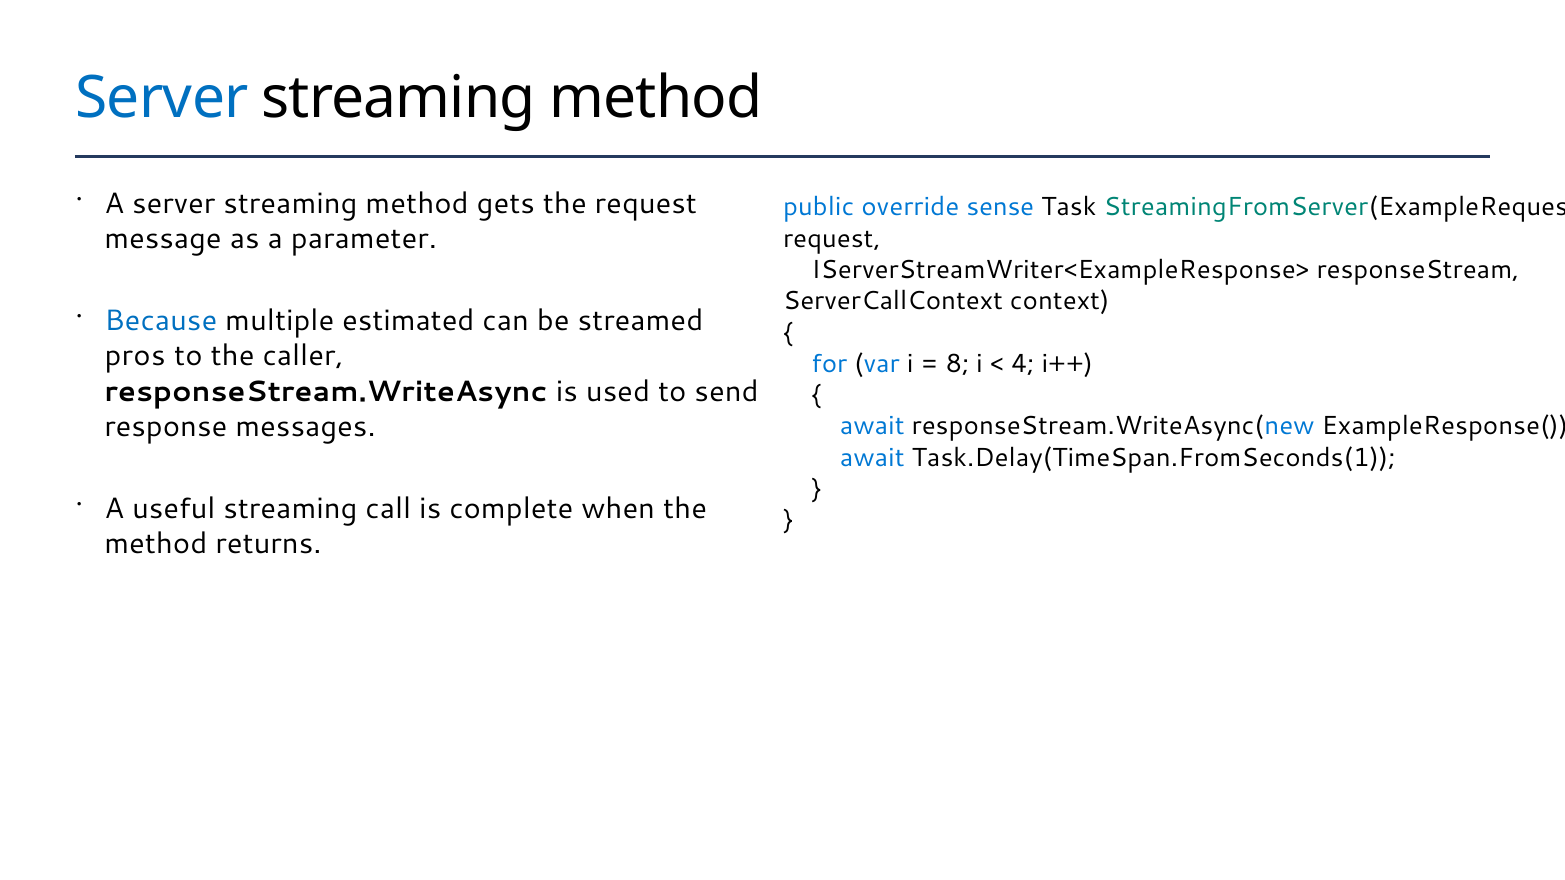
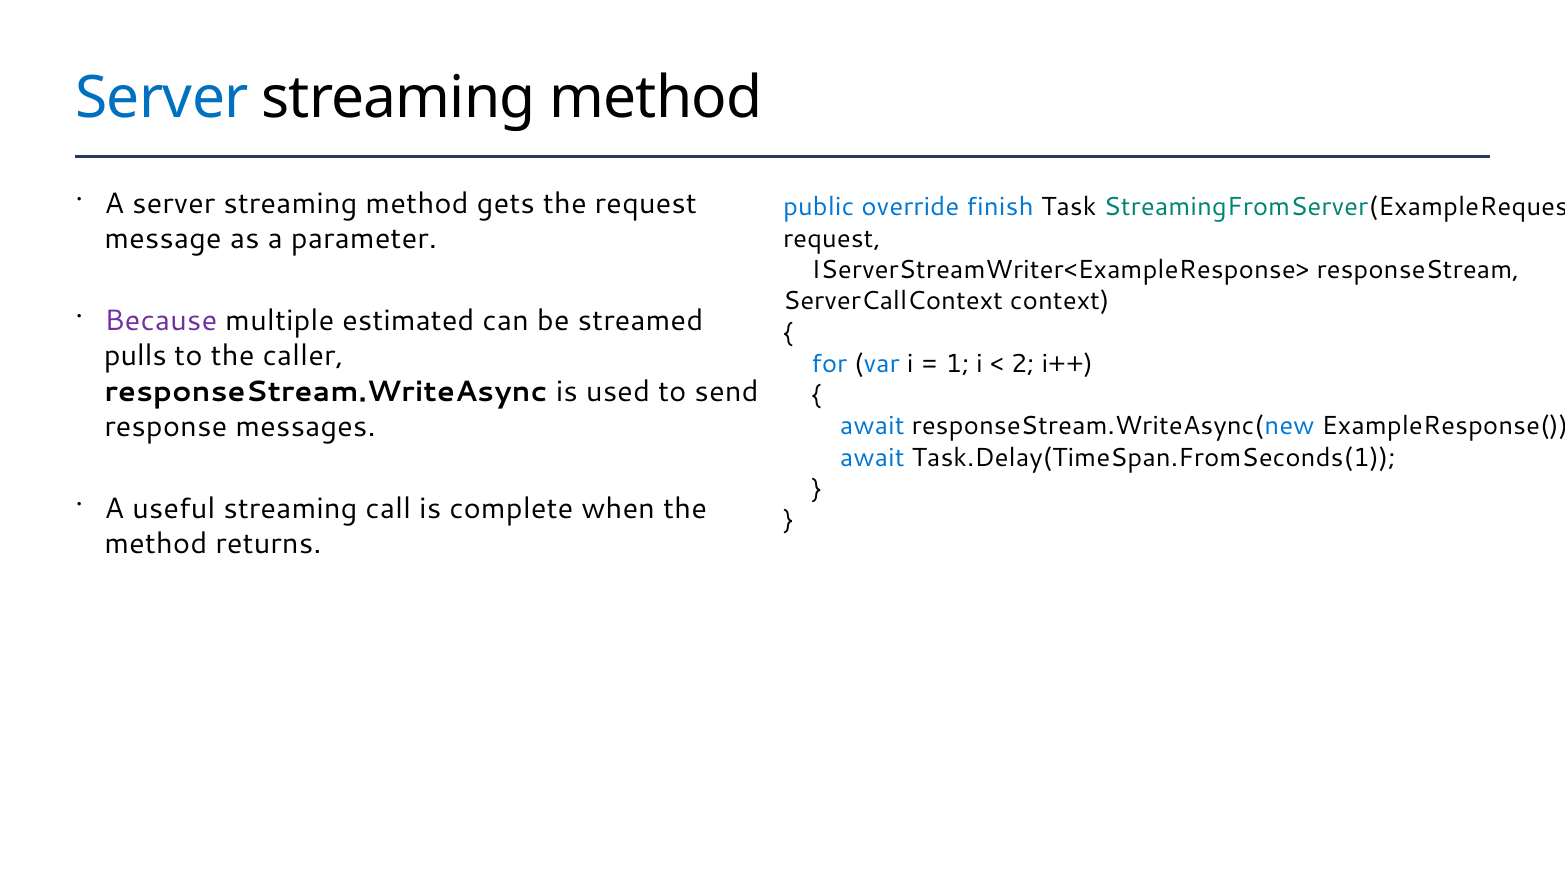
sense: sense -> finish
Because colour: blue -> purple
pros: pros -> pulls
8: 8 -> 1
4: 4 -> 2
